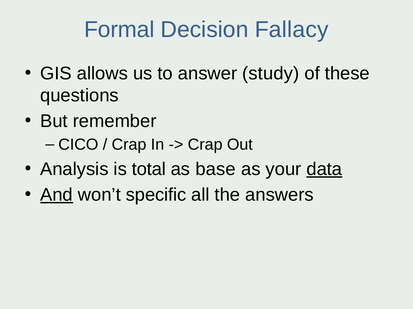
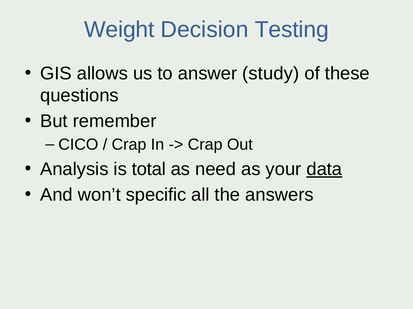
Formal: Formal -> Weight
Fallacy: Fallacy -> Testing
base: base -> need
And underline: present -> none
